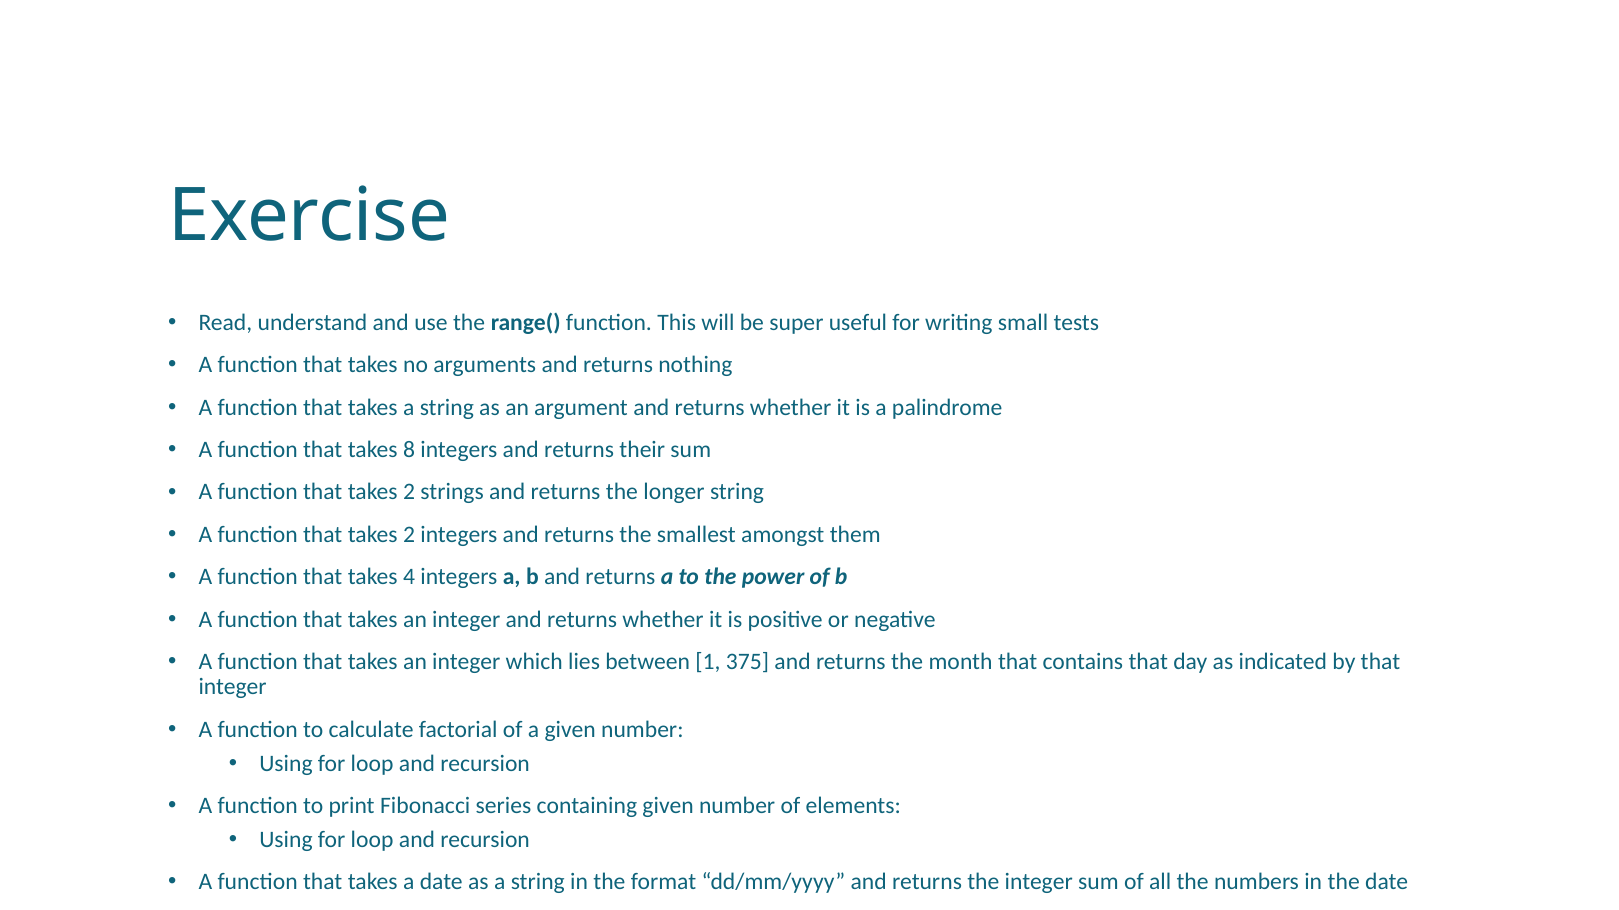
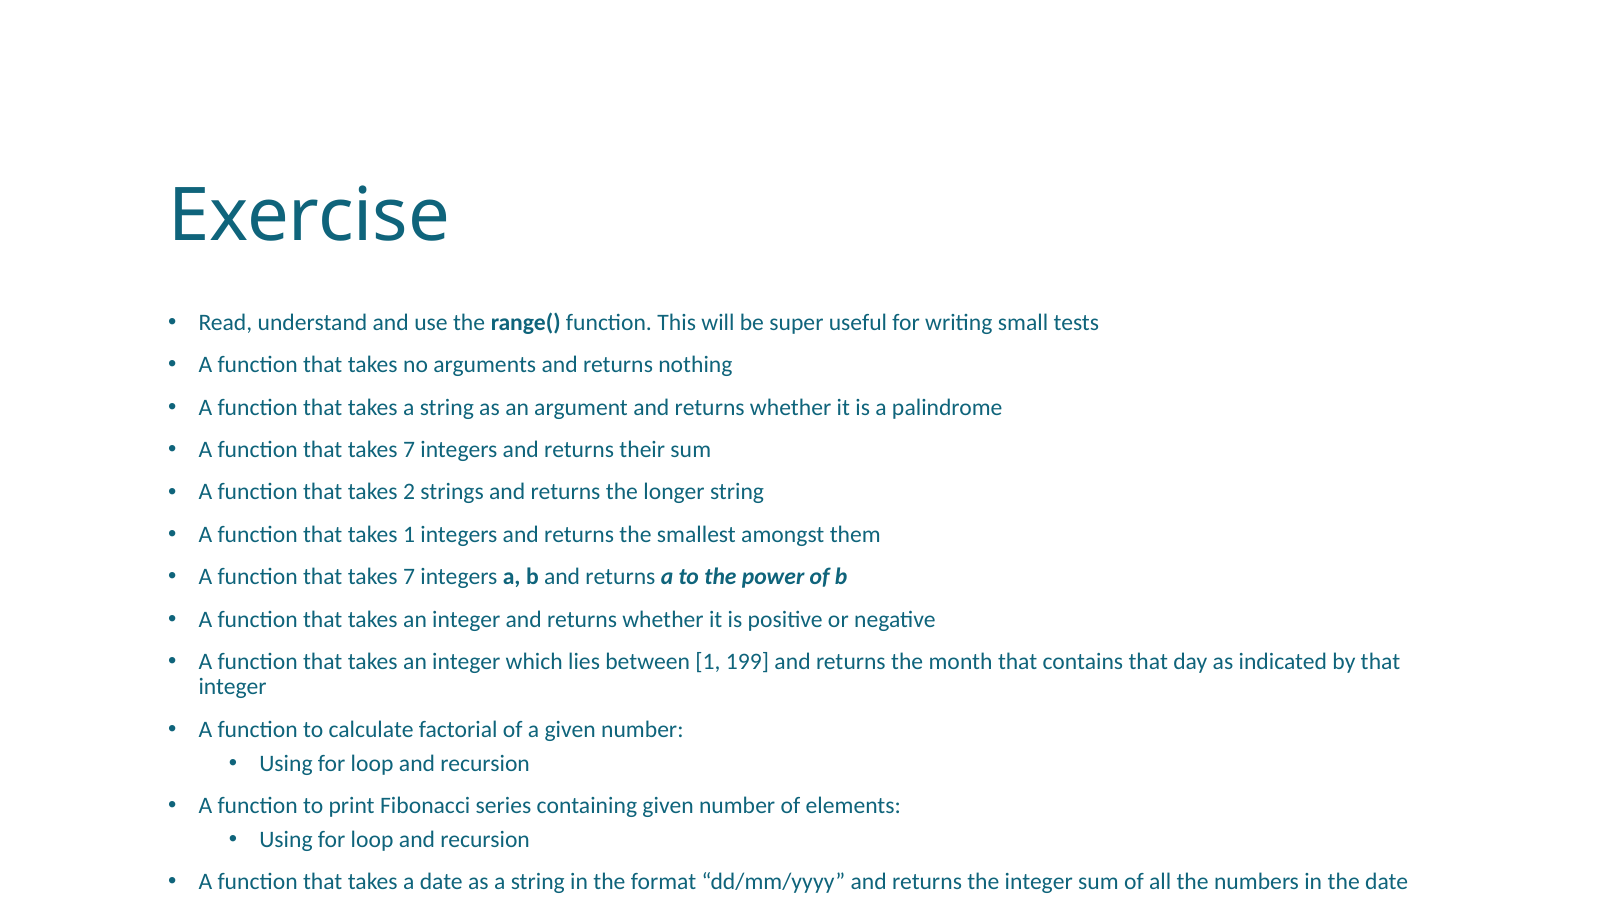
8 at (409, 450): 8 -> 7
2 at (409, 535): 2 -> 1
4 at (409, 577): 4 -> 7
375: 375 -> 199
